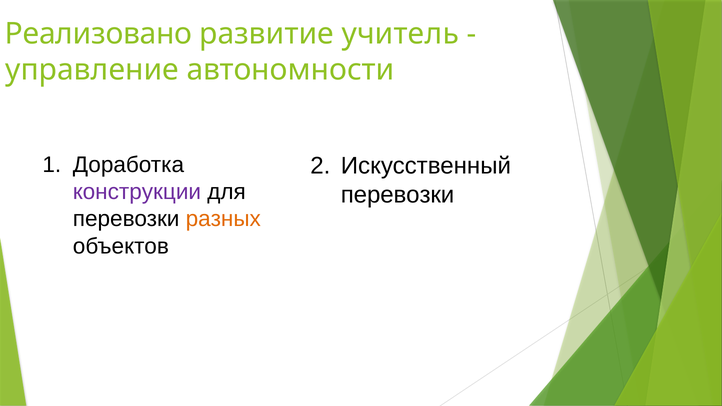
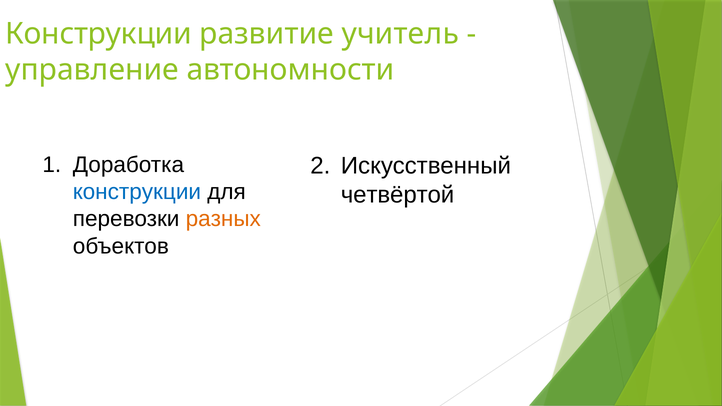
Реализовано at (99, 34): Реализовано -> Конструкции
конструкции at (137, 192) colour: purple -> blue
перевозки at (398, 195): перевозки -> четвёртой
